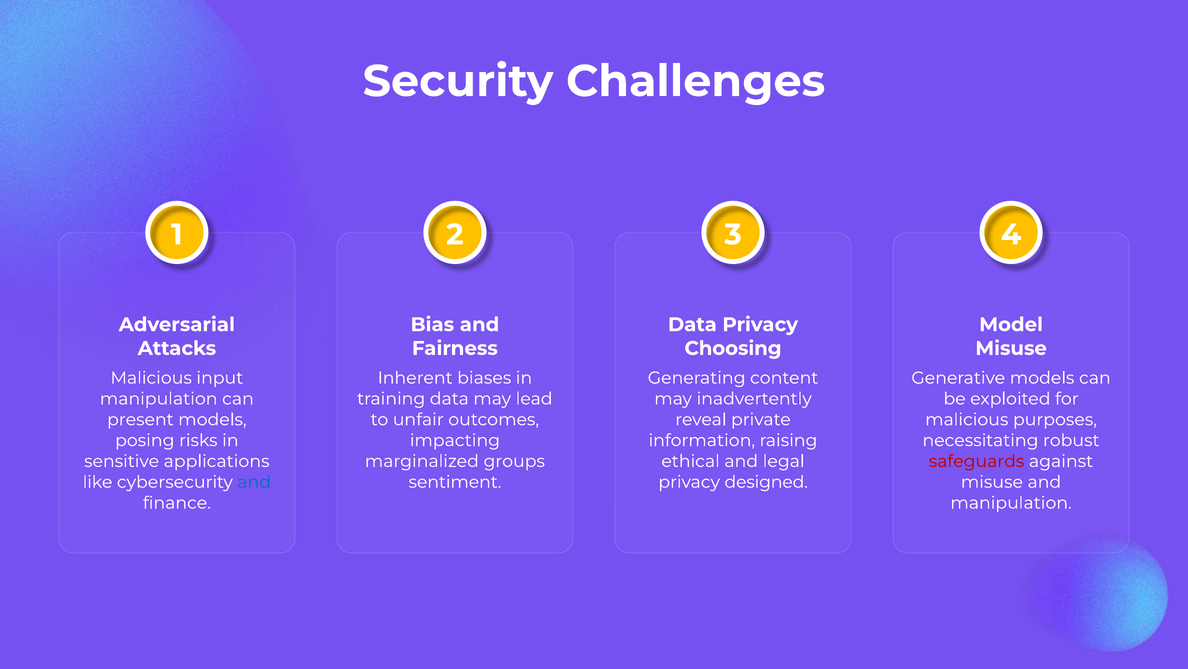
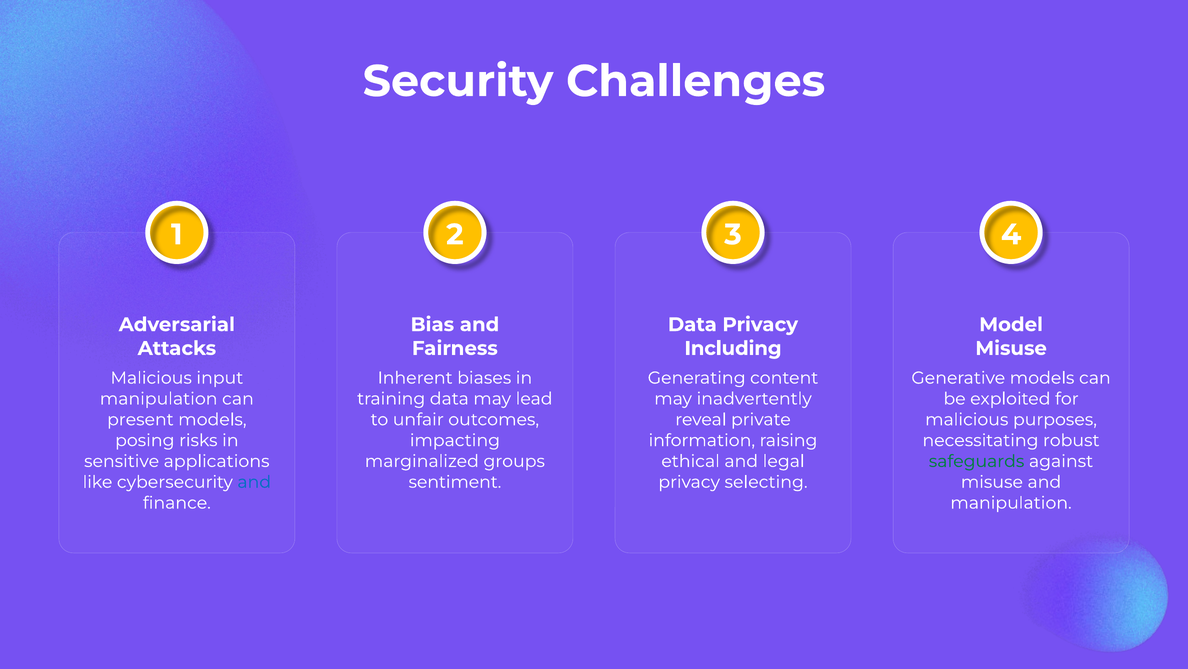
Choosing: Choosing -> Including
safeguards colour: red -> green
designed: designed -> selecting
